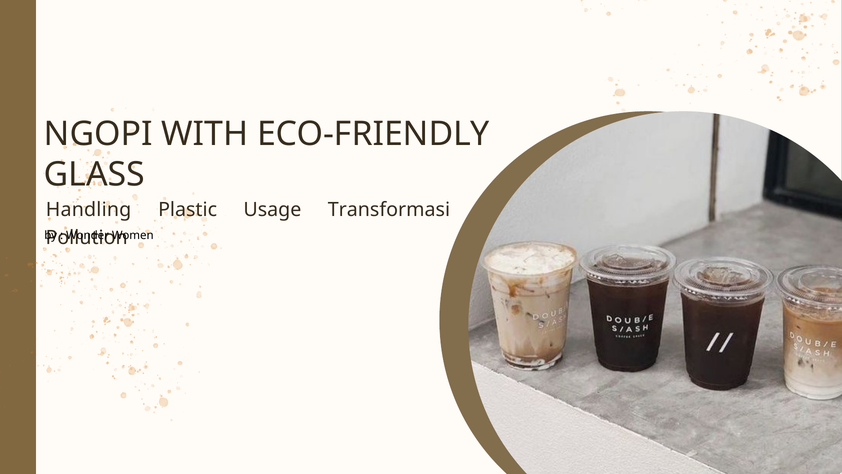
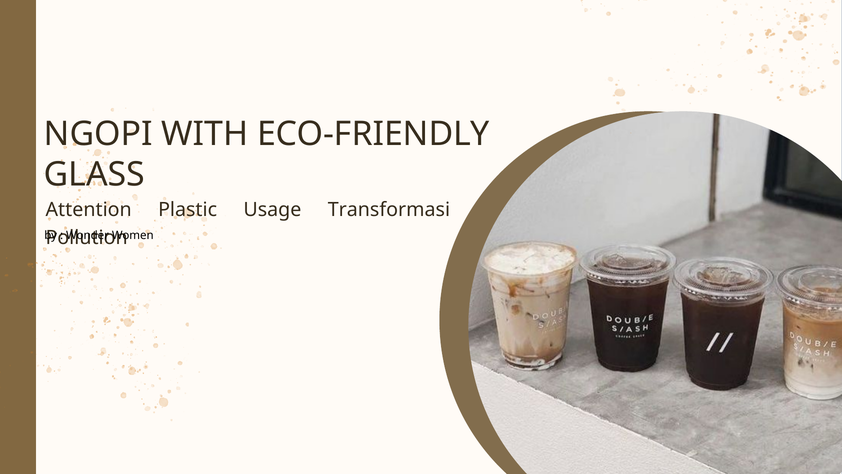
Handling: Handling -> Attention
